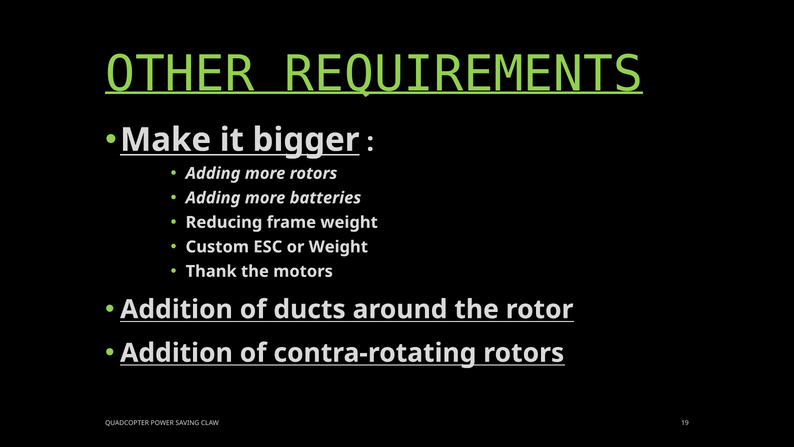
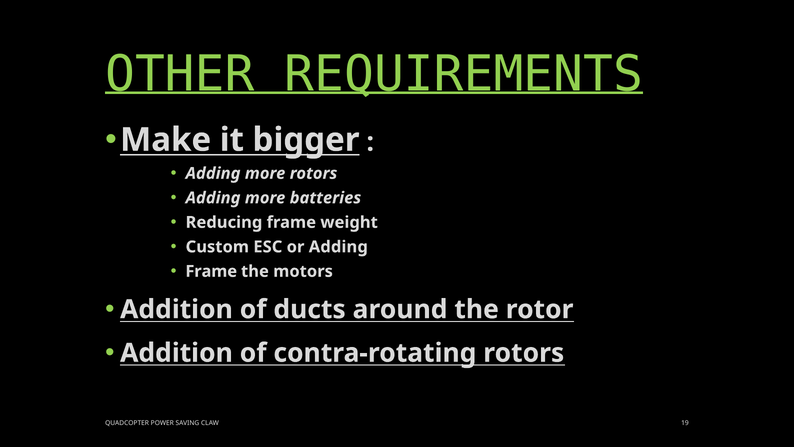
or Weight: Weight -> Adding
Thank at (211, 271): Thank -> Frame
